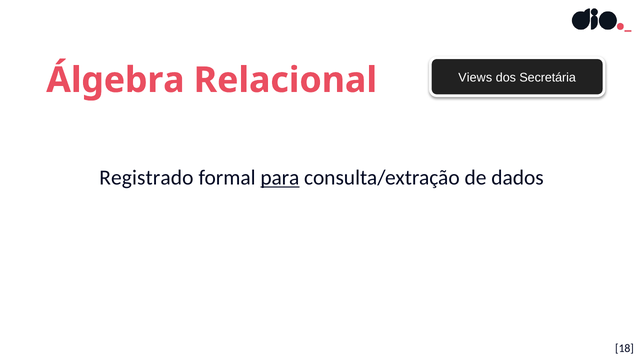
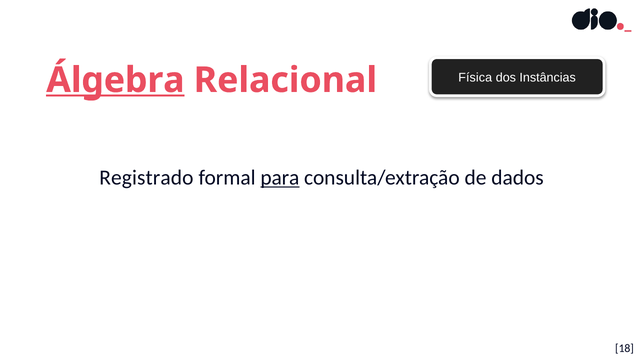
Views: Views -> Física
Secretária: Secretária -> Instâncias
Álgebra underline: none -> present
